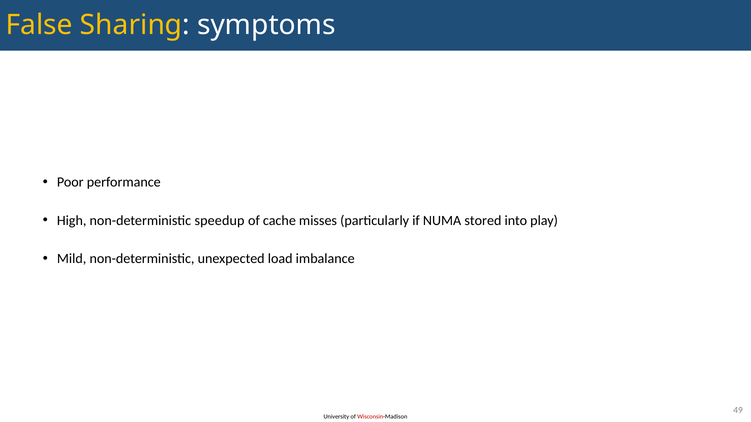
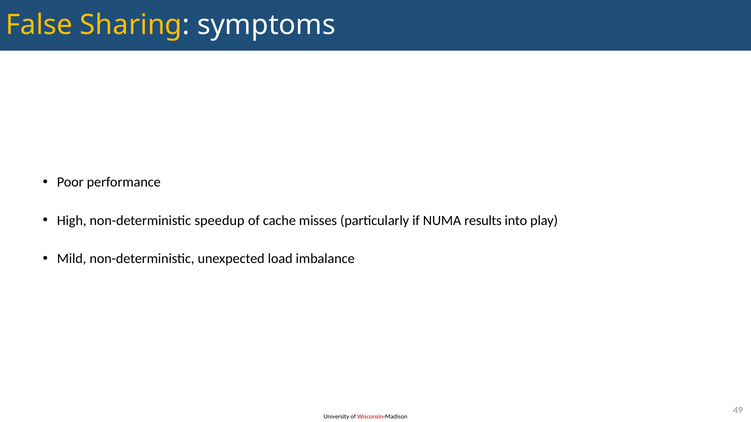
stored: stored -> results
